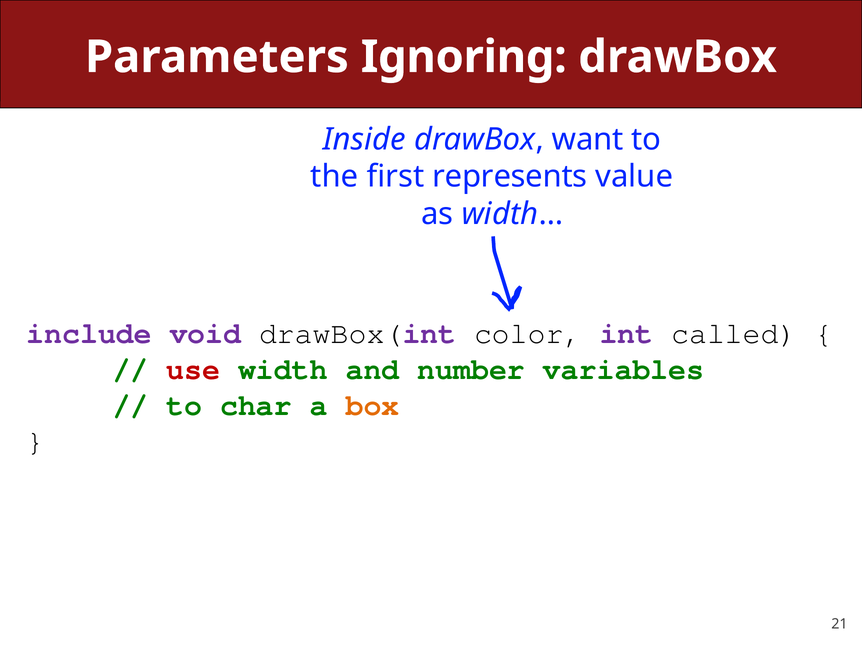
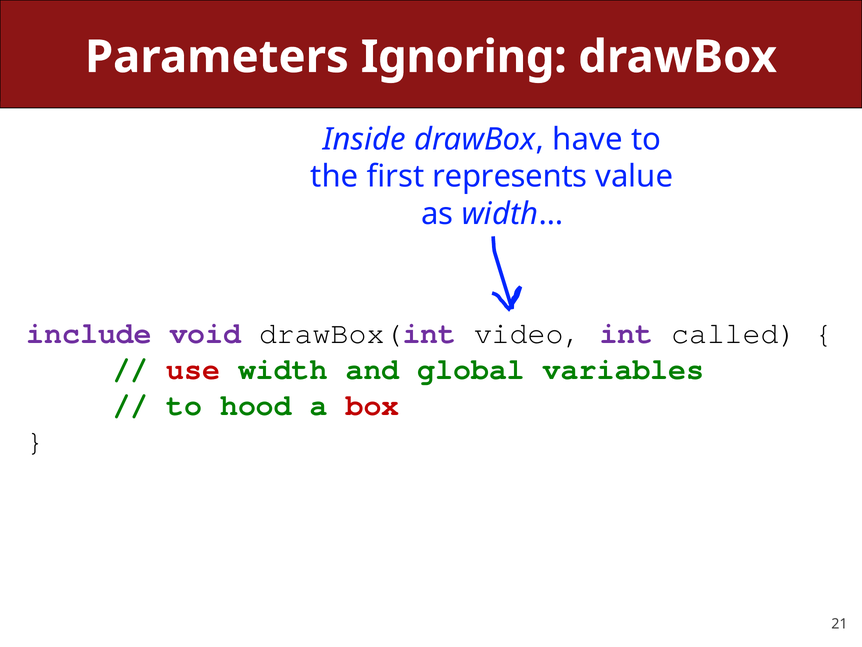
want: want -> have
color: color -> video
number: number -> global
char: char -> hood
box colour: orange -> red
